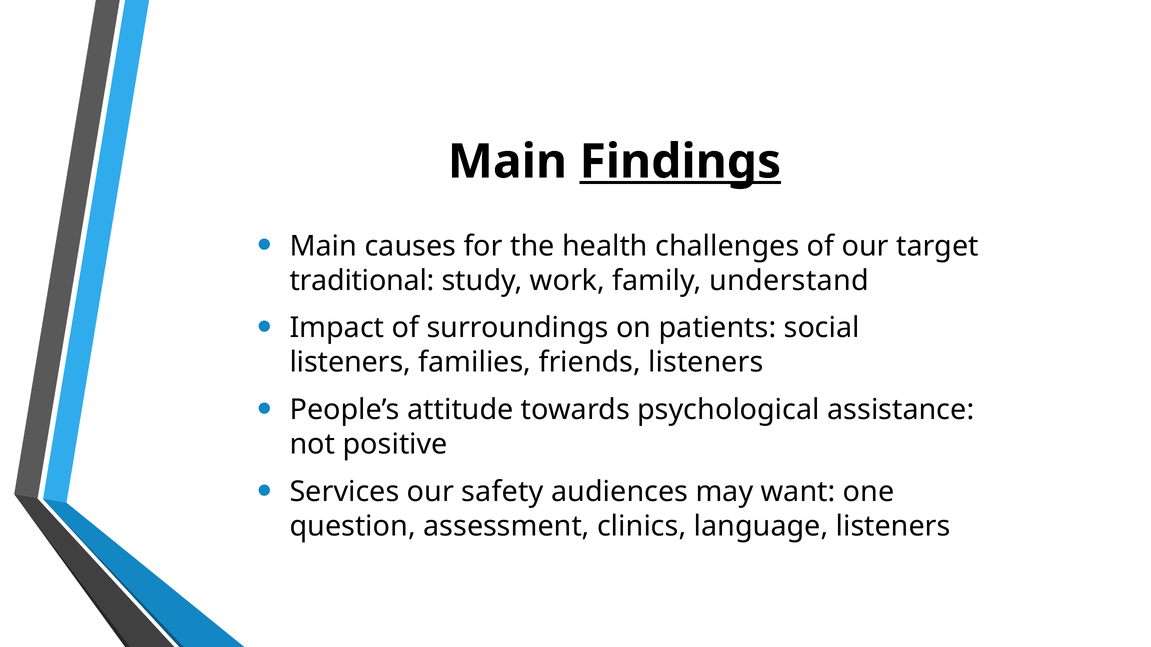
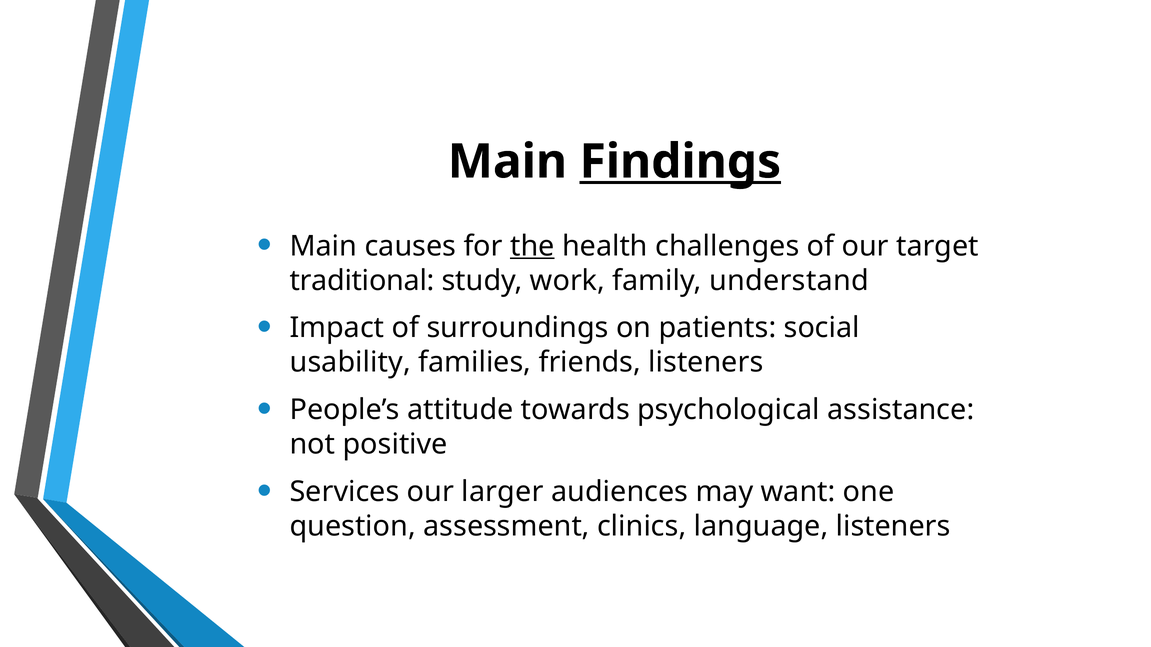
the underline: none -> present
listeners at (350, 363): listeners -> usability
safety: safety -> larger
